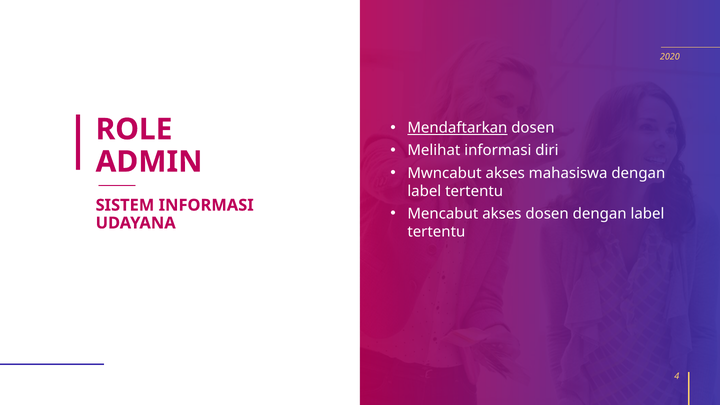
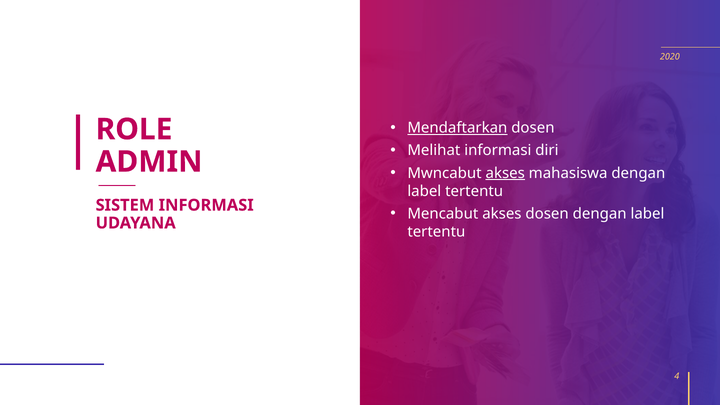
akses at (505, 173) underline: none -> present
